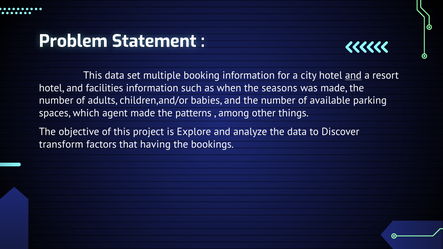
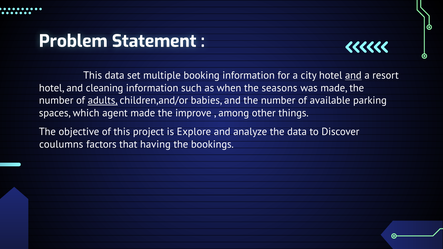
facilities: facilities -> cleaning
adults underline: none -> present
patterns: patterns -> improve
transform: transform -> coulumns
